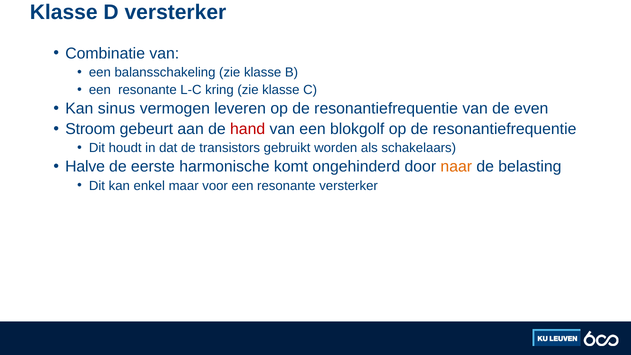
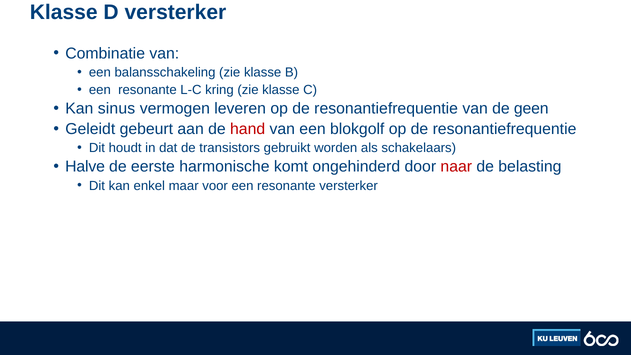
even: even -> geen
Stroom: Stroom -> Geleidt
naar colour: orange -> red
